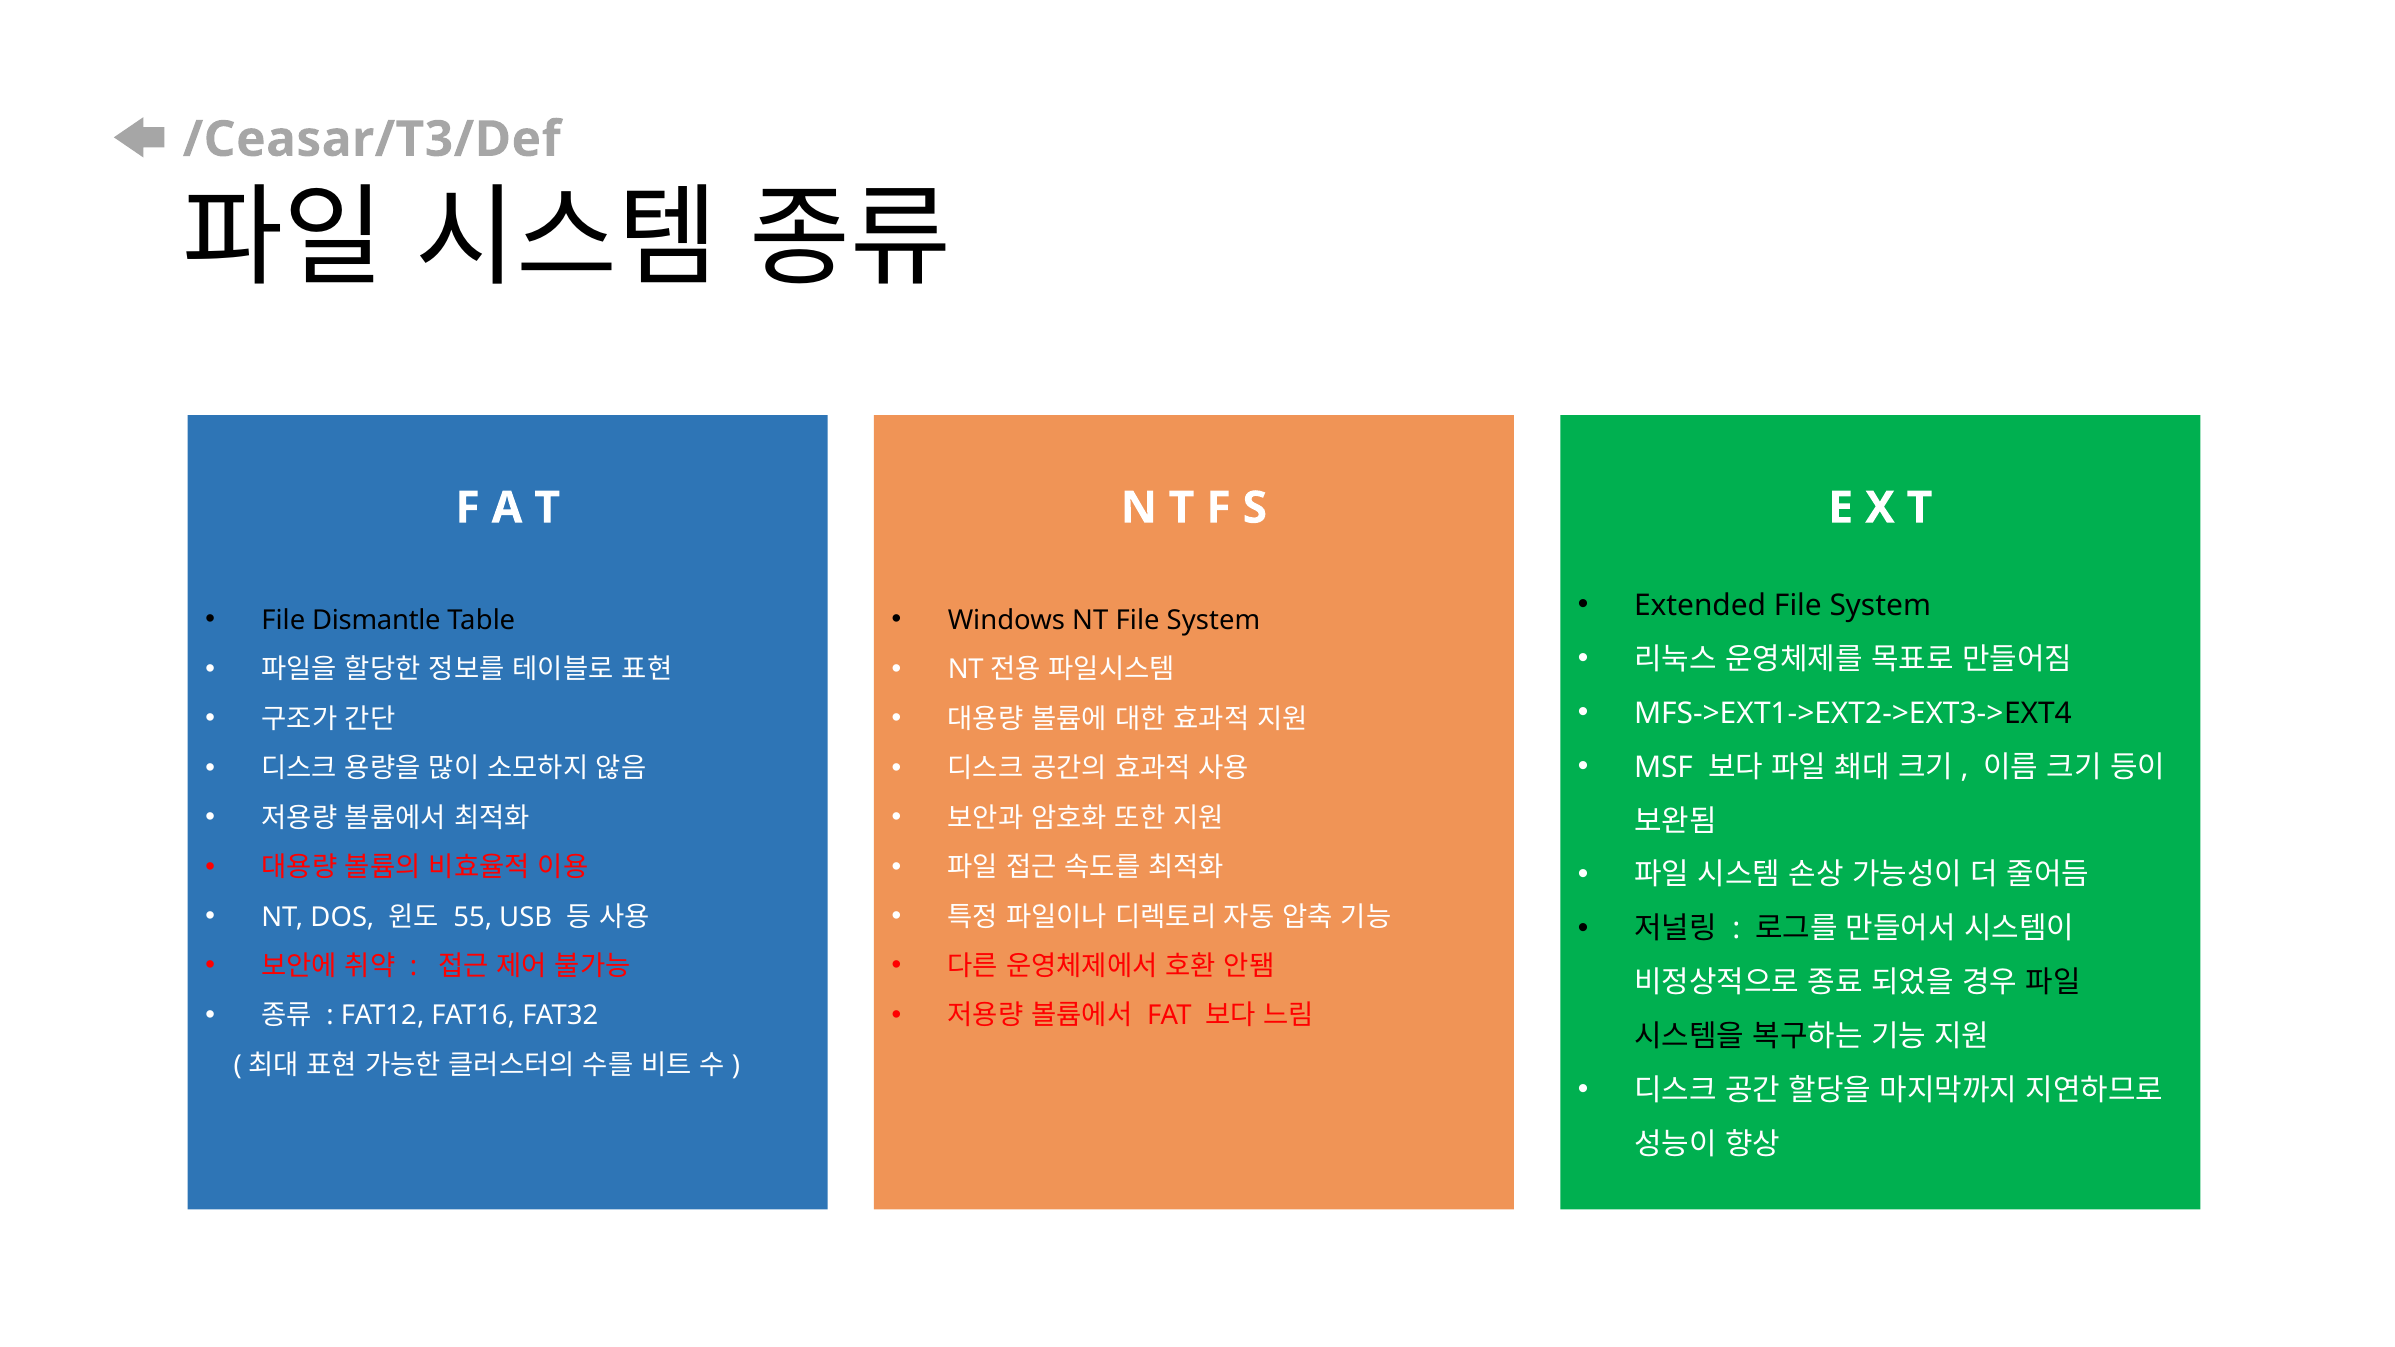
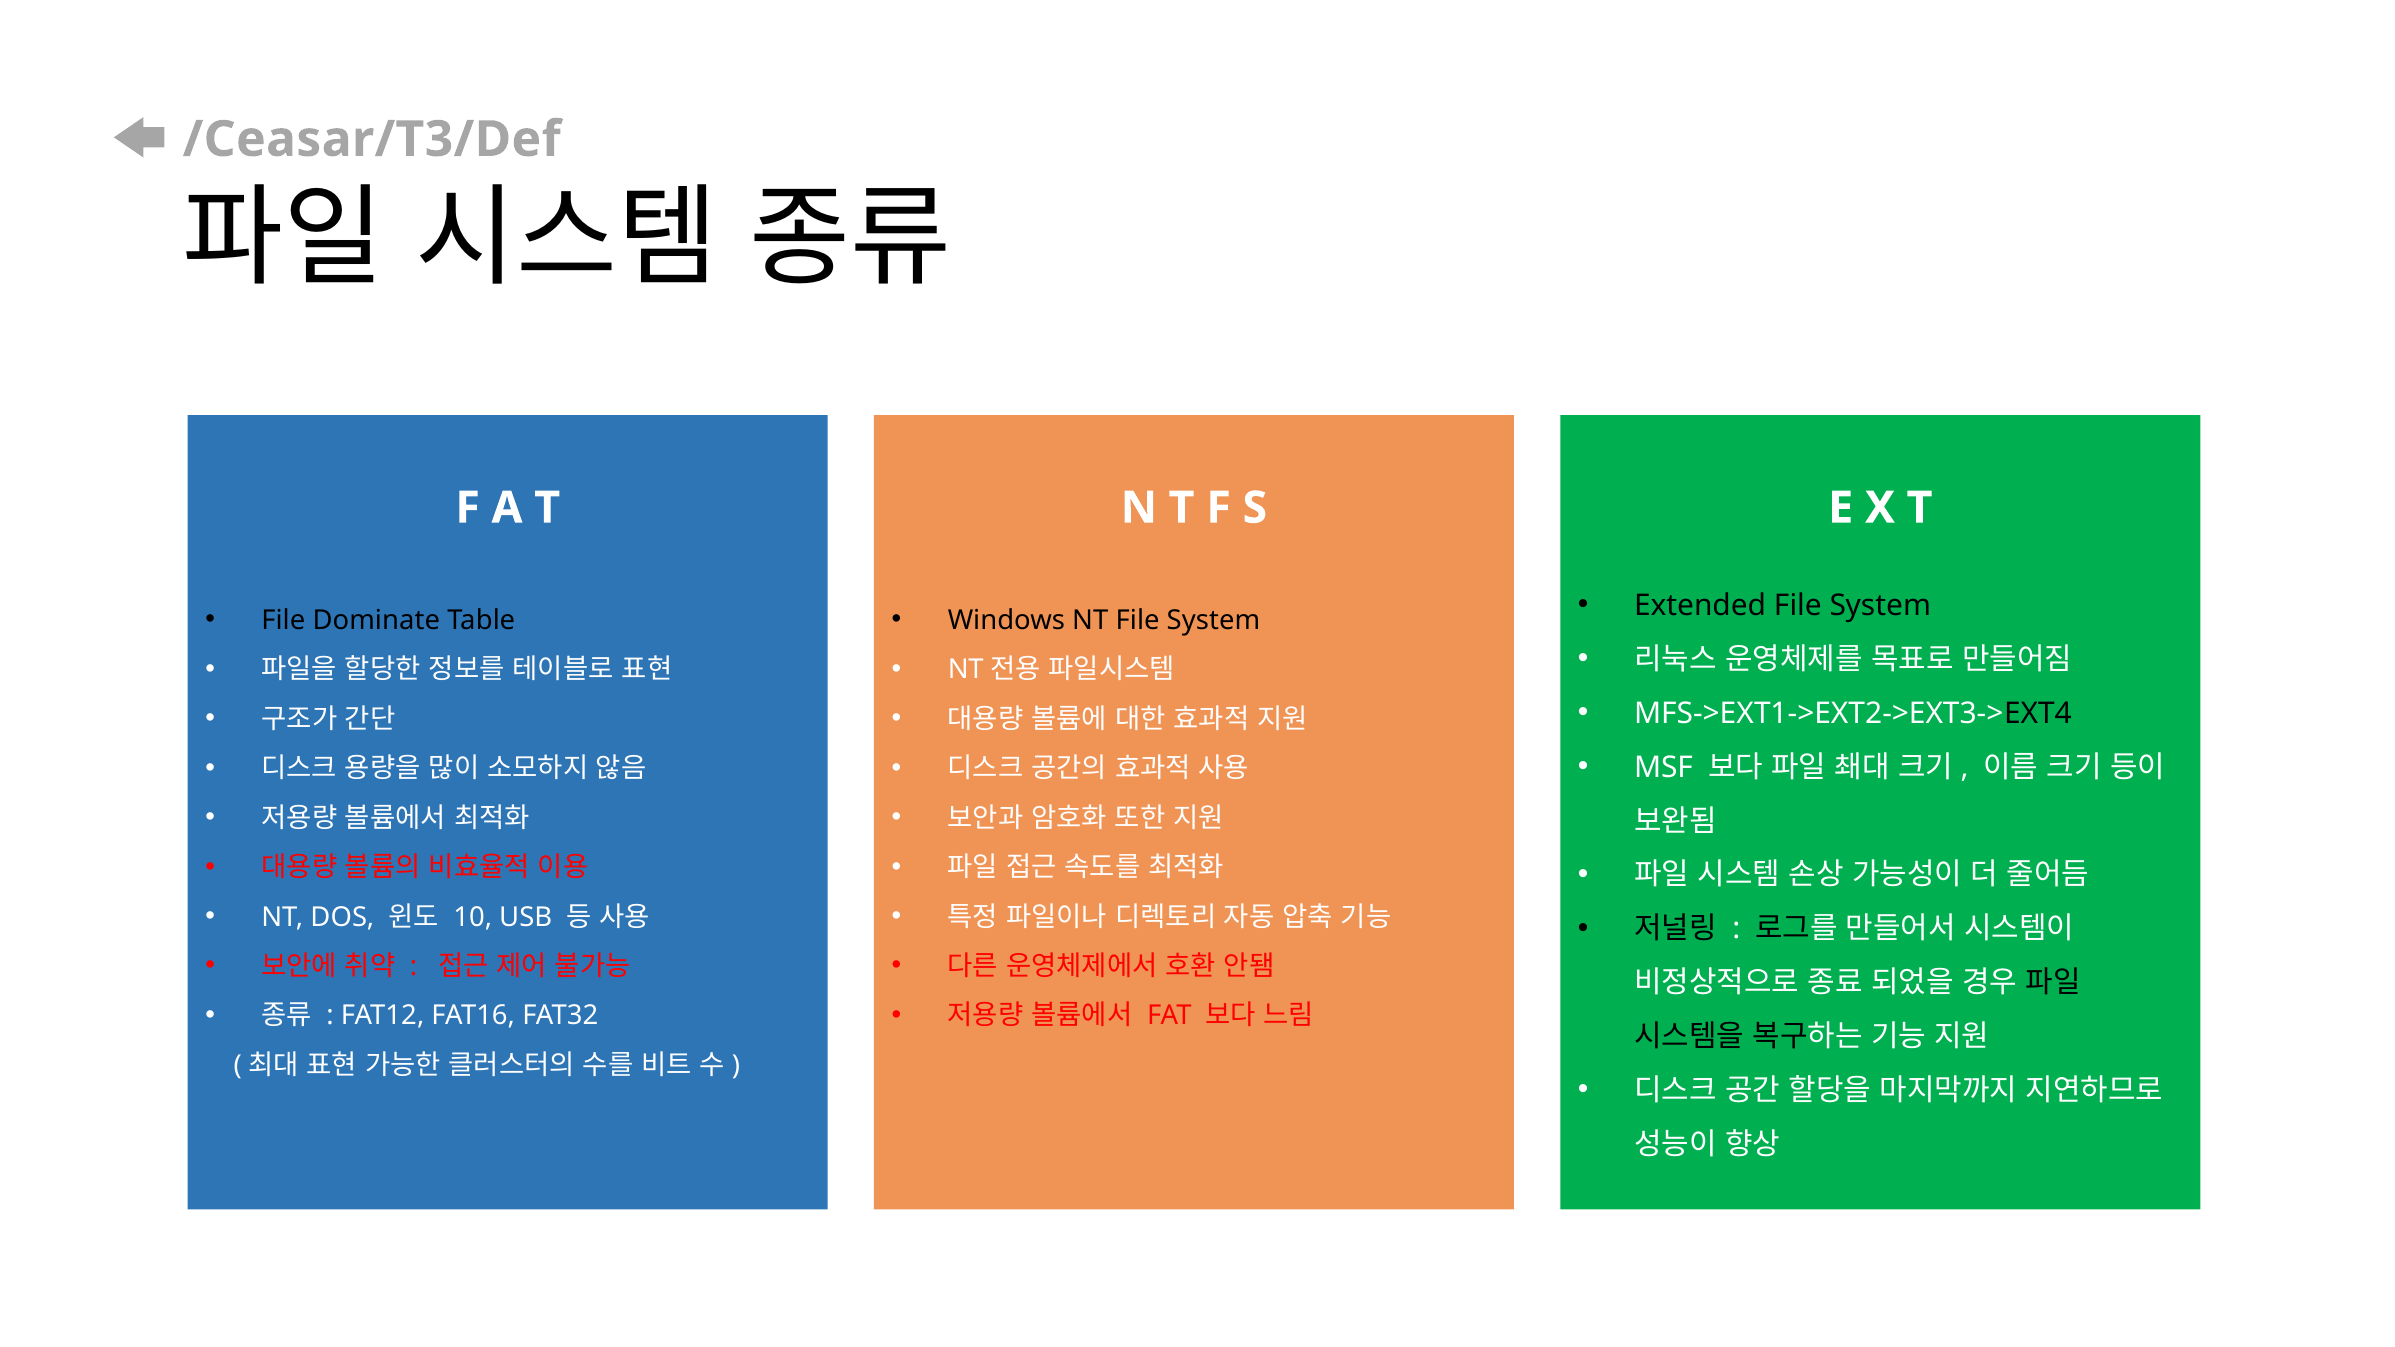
Dismantle: Dismantle -> Dominate
55: 55 -> 10
